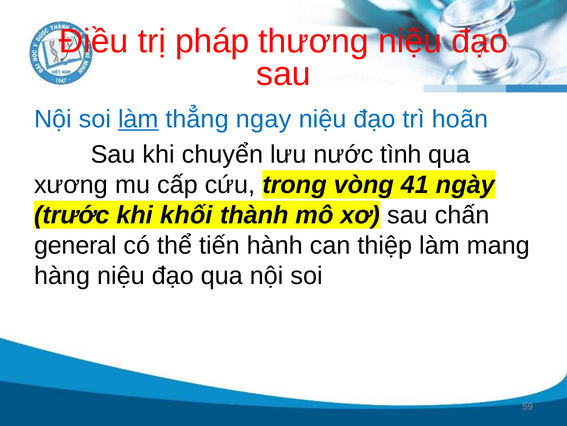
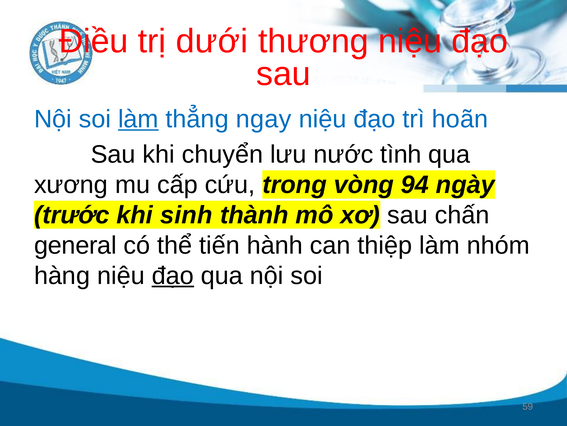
pháp: pháp -> dưới
41: 41 -> 94
khối: khối -> sinh
mang: mang -> nhóm
đạo at (173, 275) underline: none -> present
